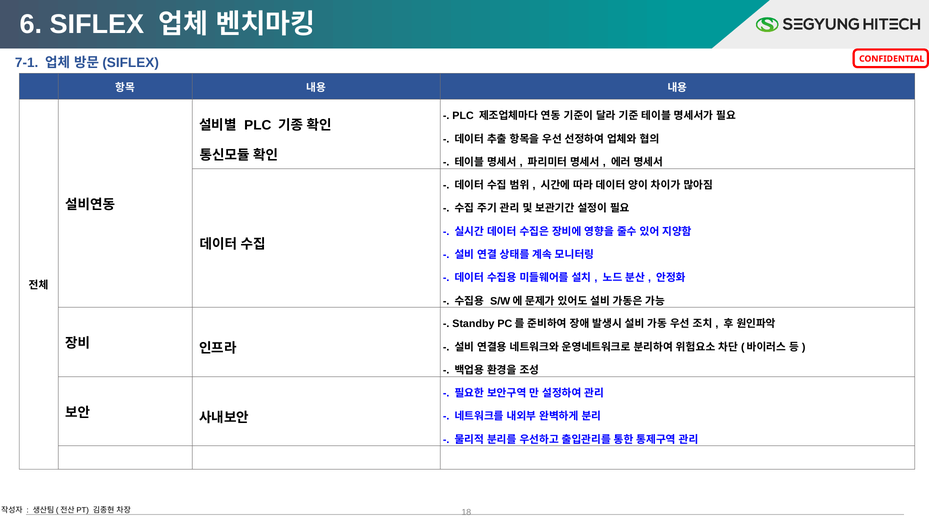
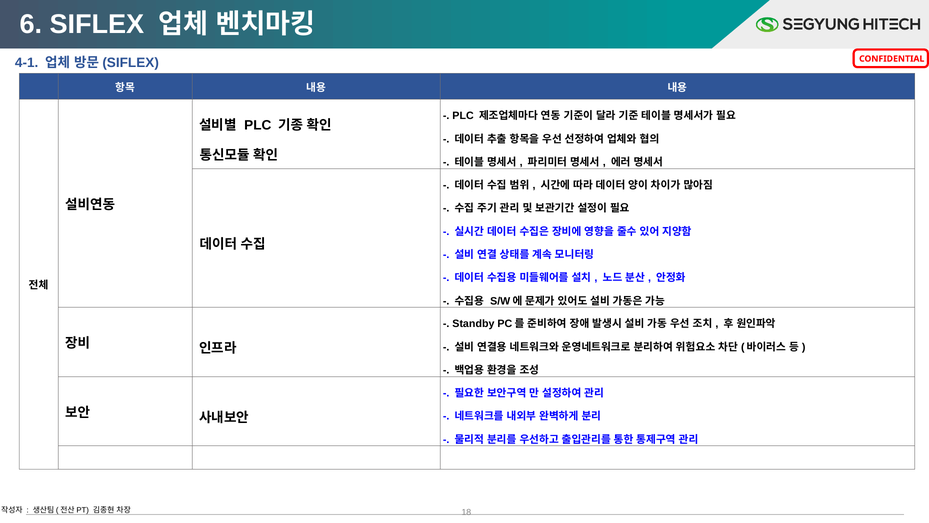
7-1: 7-1 -> 4-1
